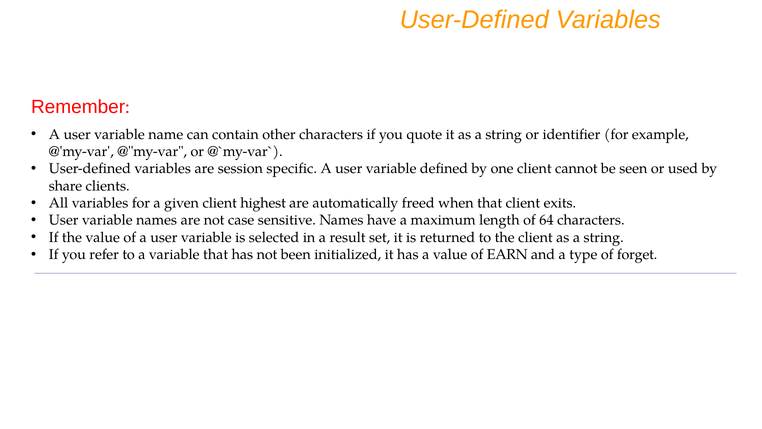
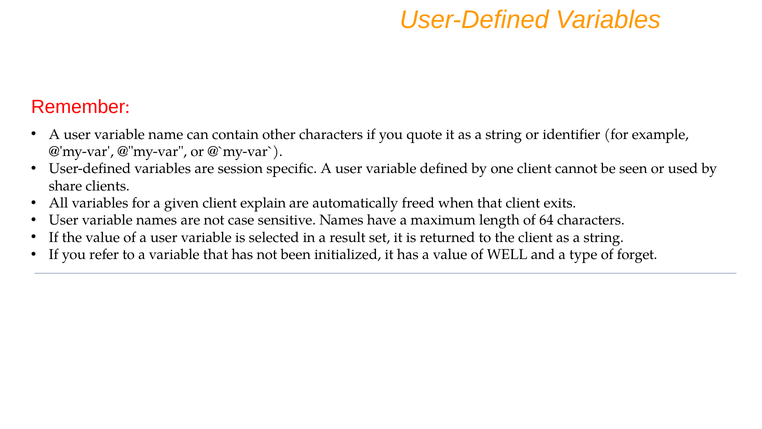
highest: highest -> explain
EARN: EARN -> WELL
